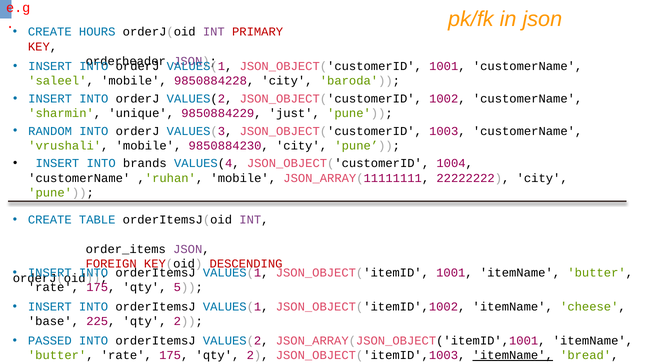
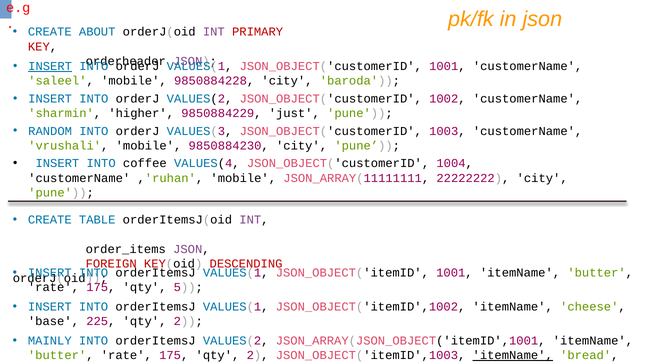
HOURS: HOURS -> ABOUT
INSERT at (50, 66) underline: none -> present
unique: unique -> higher
brands: brands -> coffee
PASSED: PASSED -> MAINLY
